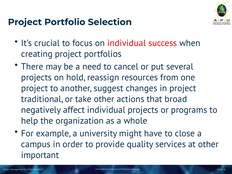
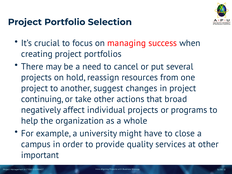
on individual: individual -> managing
traditional: traditional -> continuing
